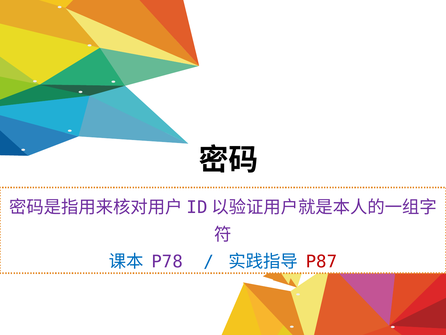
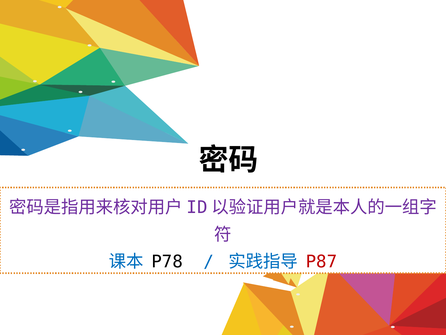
P78 colour: purple -> black
